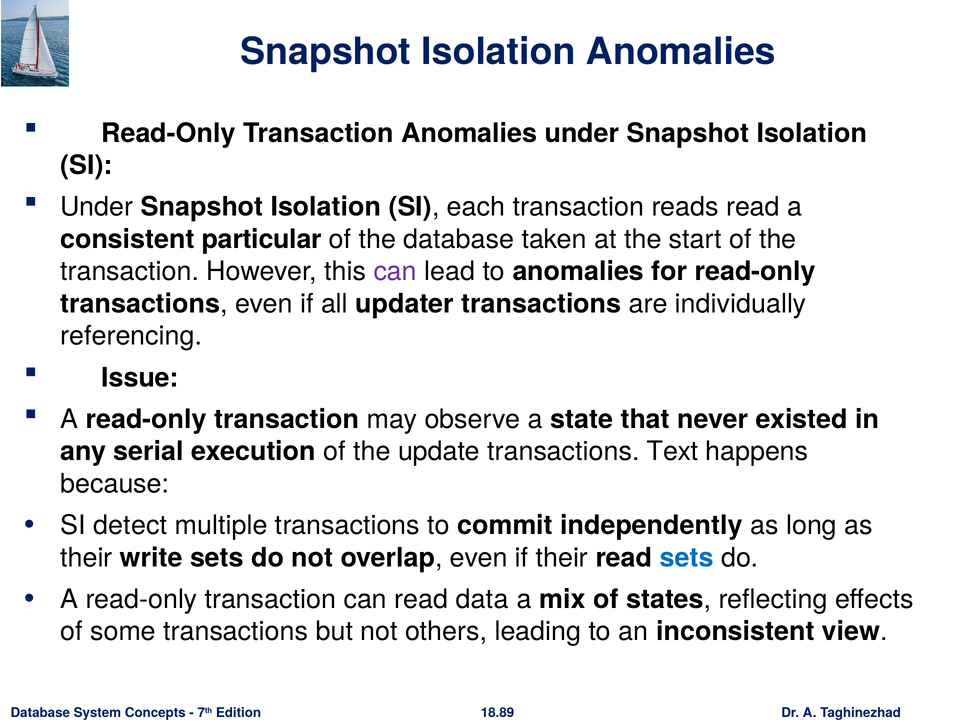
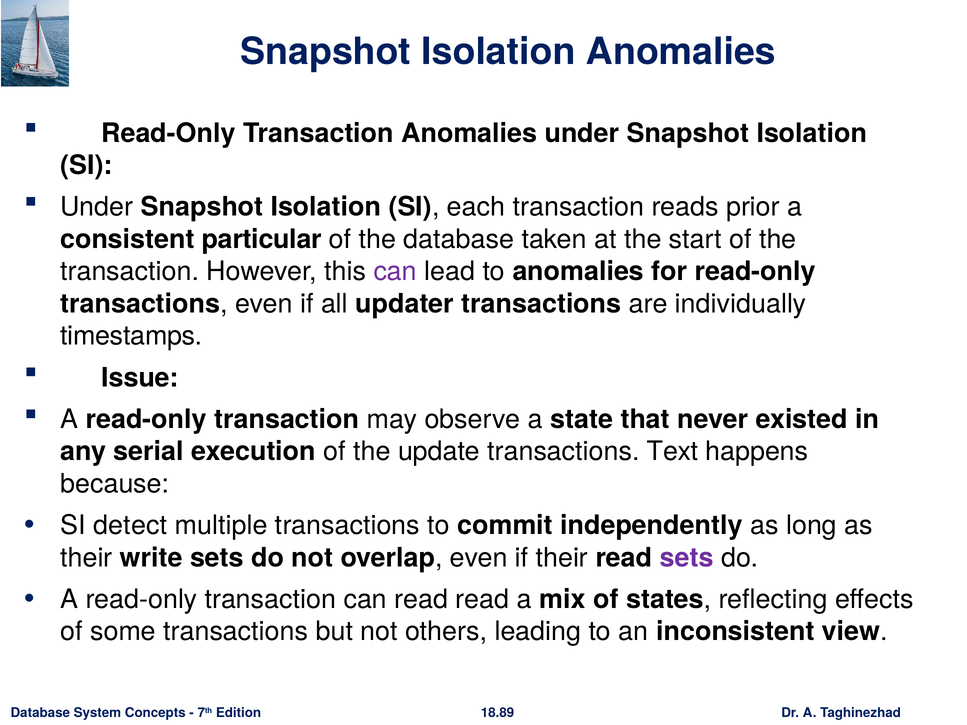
reads read: read -> prior
referencing: referencing -> timestamps
sets at (687, 558) colour: blue -> purple
read data: data -> read
